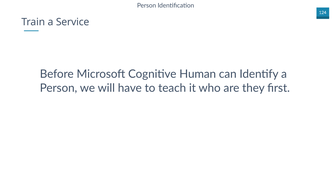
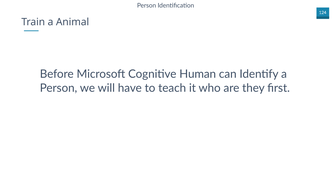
Service: Service -> Animal
